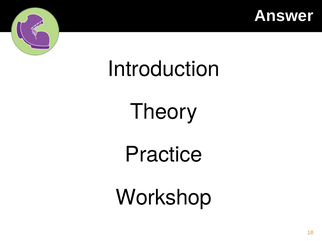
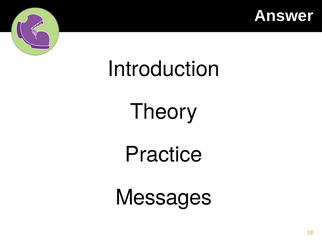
Workshop: Workshop -> Messages
